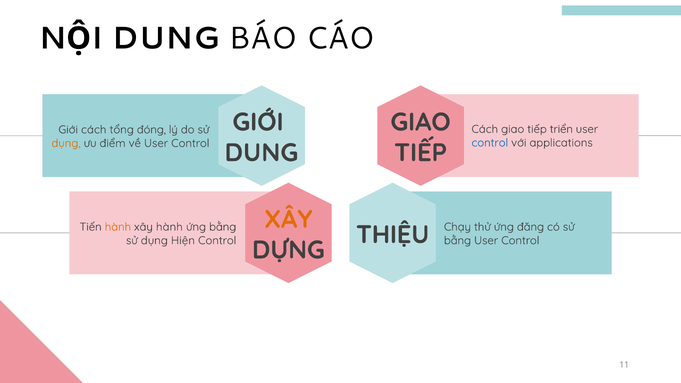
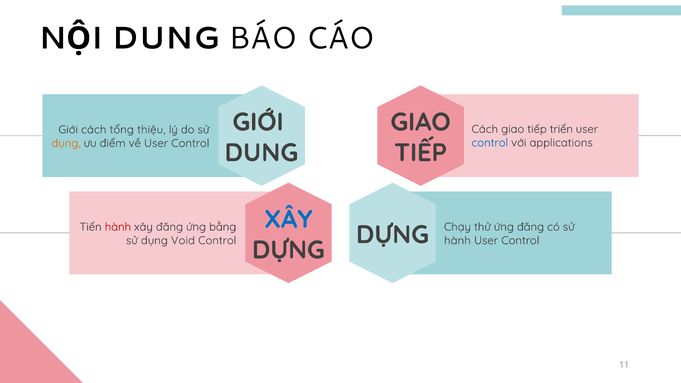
đóng: đóng -> thiệu
XÂY at (288, 219) colour: orange -> blue
hành at (118, 227) colour: orange -> red
xây hành: hành -> đăng
THIỆU at (393, 235): THIỆU -> DỰNG
Hiện: Hiện -> Void
bằng at (458, 241): bằng -> hành
